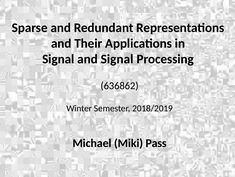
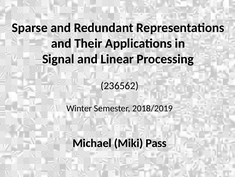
and Signal: Signal -> Linear
636862: 636862 -> 236562
